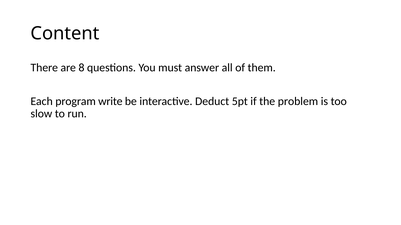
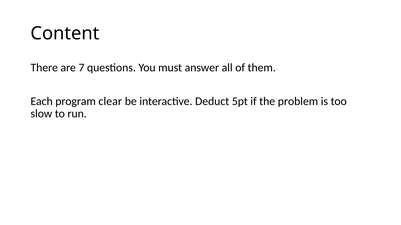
8: 8 -> 7
write: write -> clear
